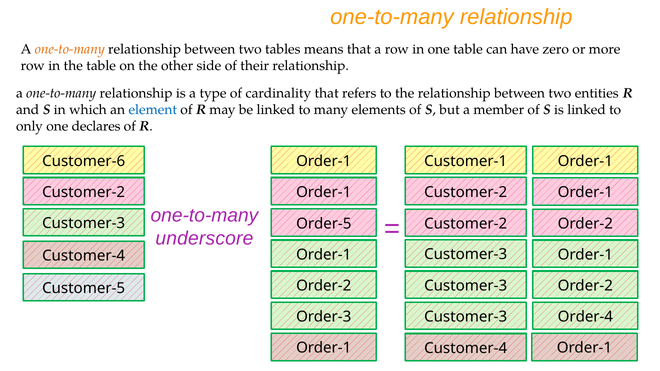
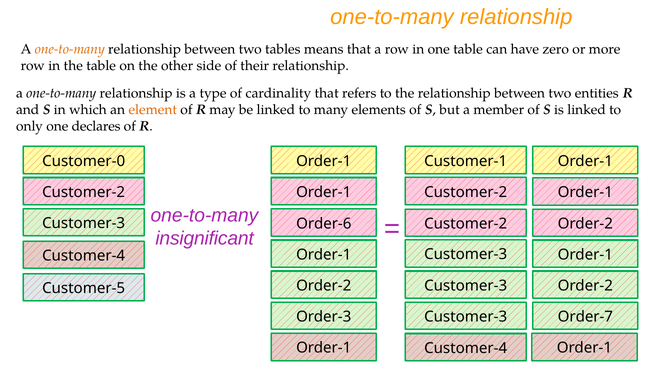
element colour: blue -> orange
Customer-6: Customer-6 -> Customer-0
Order-5: Order-5 -> Order-6
underscore: underscore -> insignificant
Order-4: Order-4 -> Order-7
